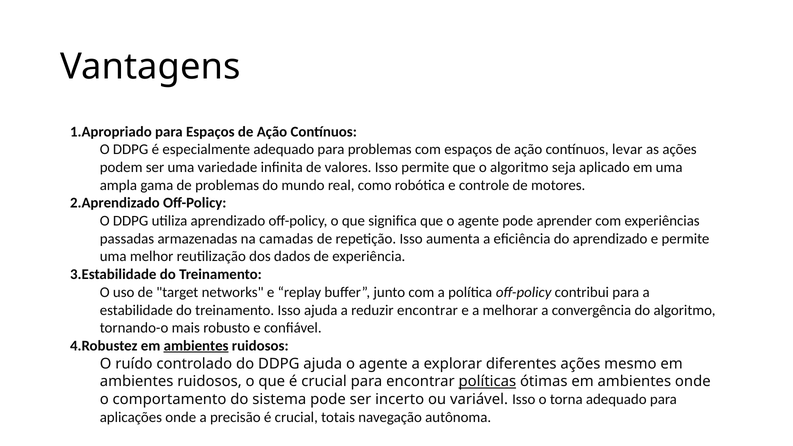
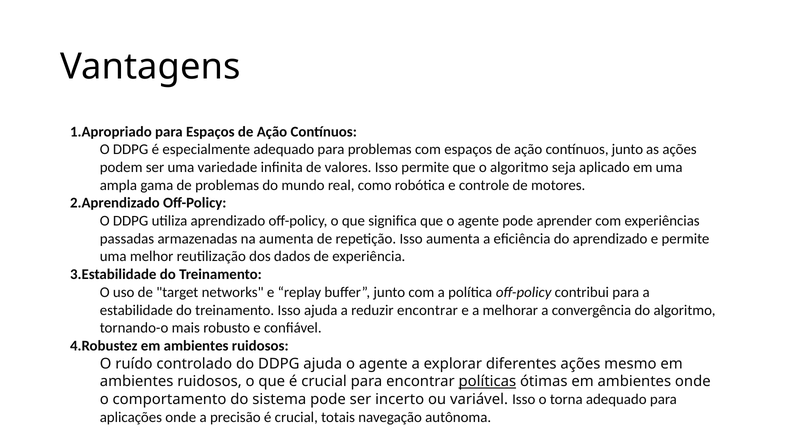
contínuos levar: levar -> junto
na camadas: camadas -> aumenta
ambientes at (196, 346) underline: present -> none
